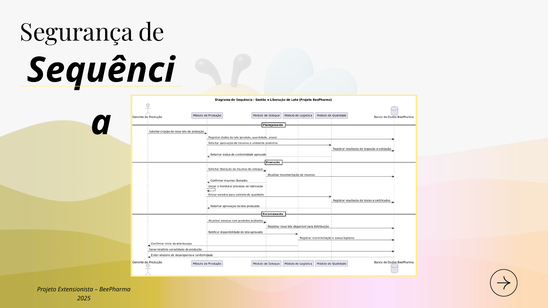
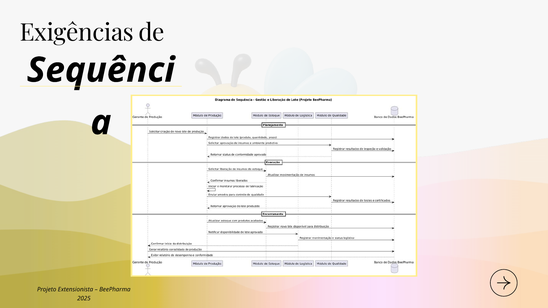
Segurança: Segurança -> Exigências
